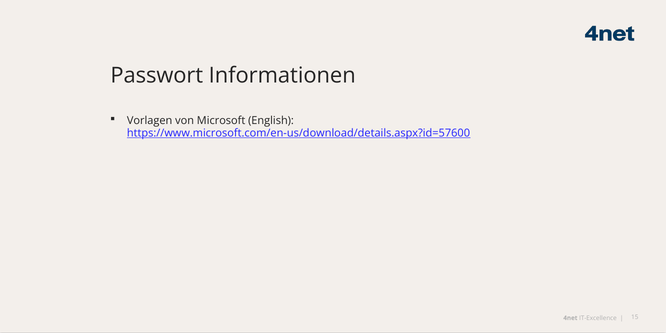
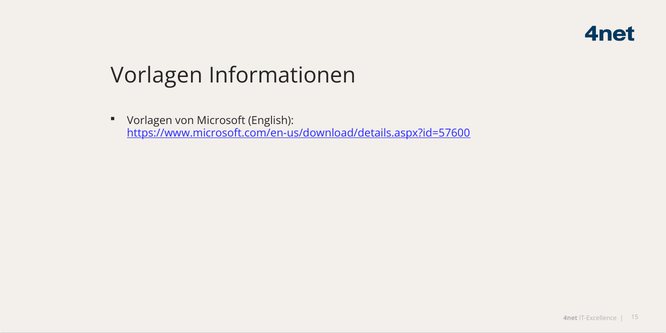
Passwort at (157, 76): Passwort -> Vorlagen
